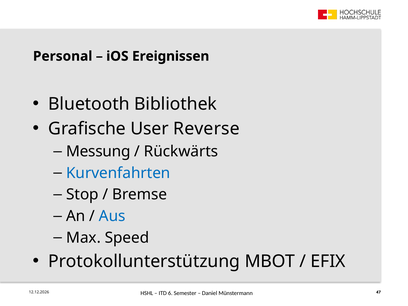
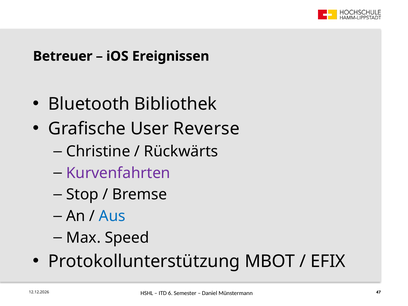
Personal: Personal -> Betreuer
Messung: Messung -> Christine
Kurvenfahrten colour: blue -> purple
